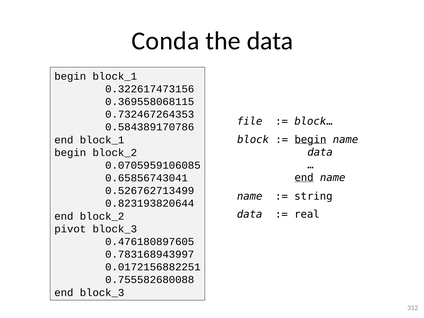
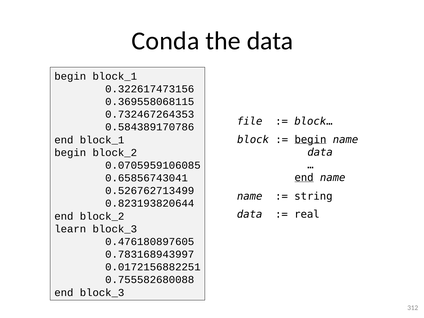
pivot: pivot -> learn
